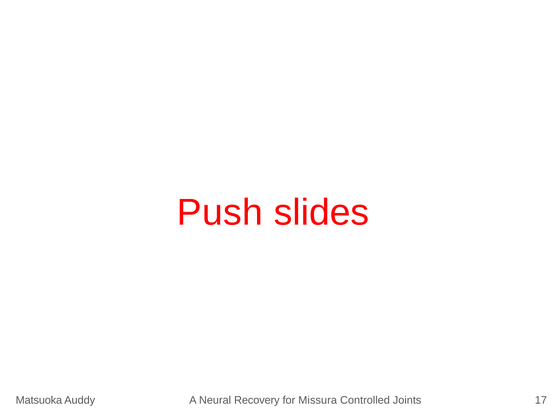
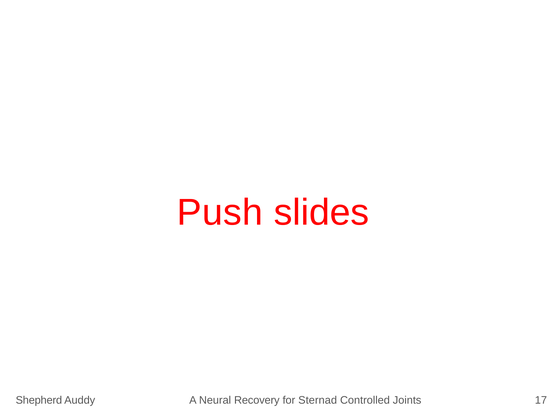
Matsuoka: Matsuoka -> Shepherd
Missura: Missura -> Sternad
